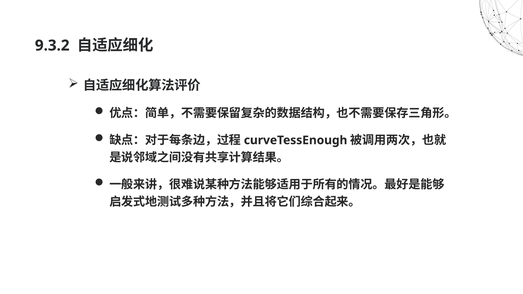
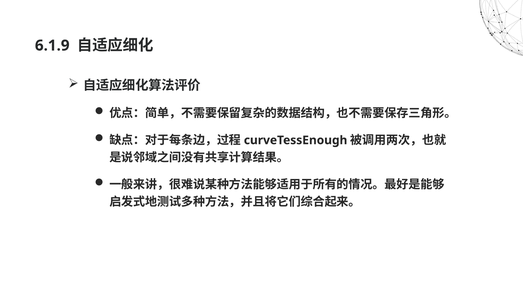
9.3.2: 9.3.2 -> 6.1.9
